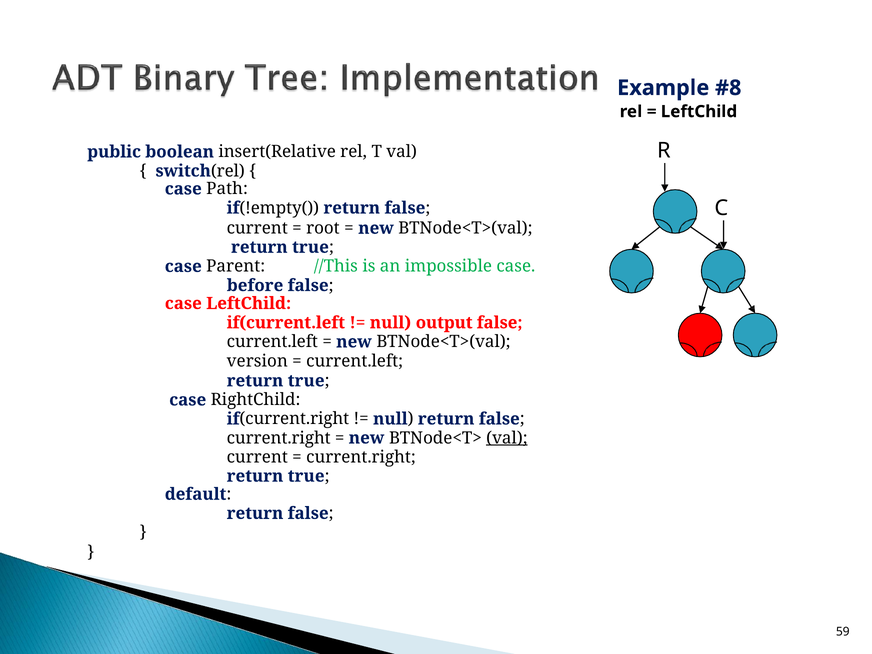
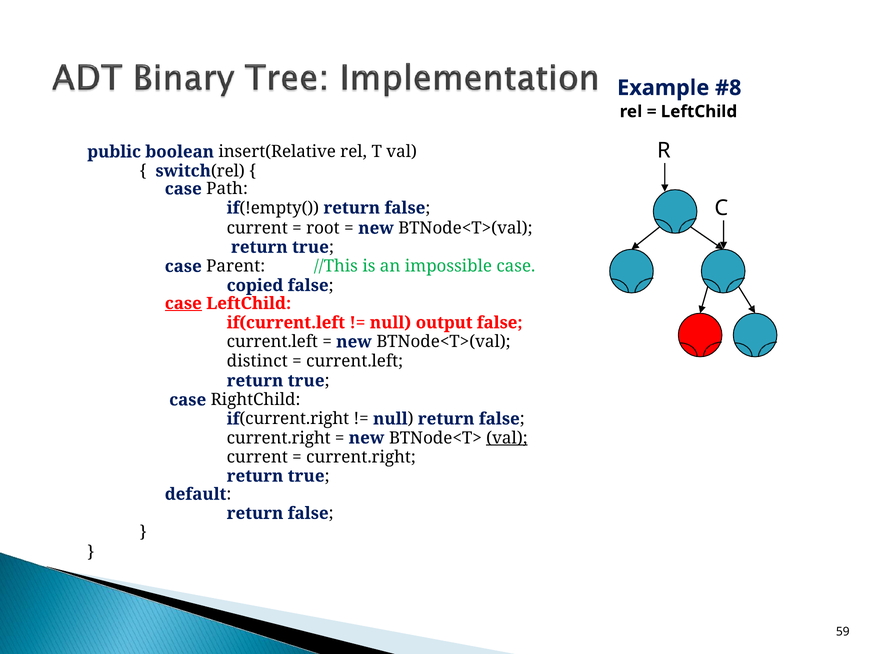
before: before -> copied
case at (183, 303) underline: none -> present
version: version -> distinct
